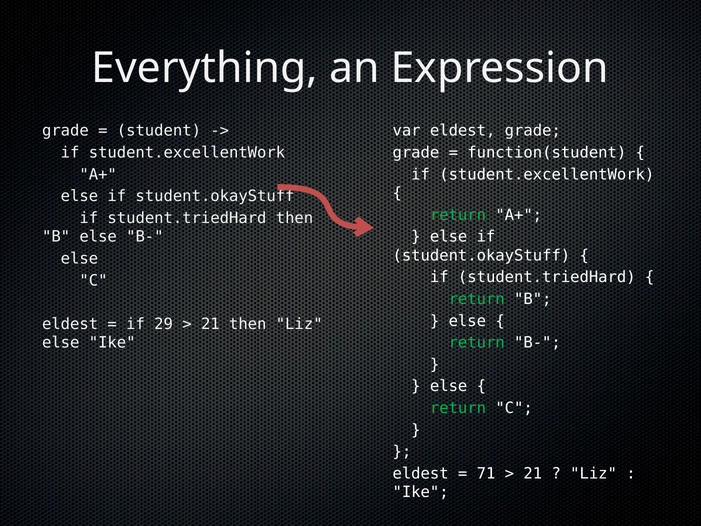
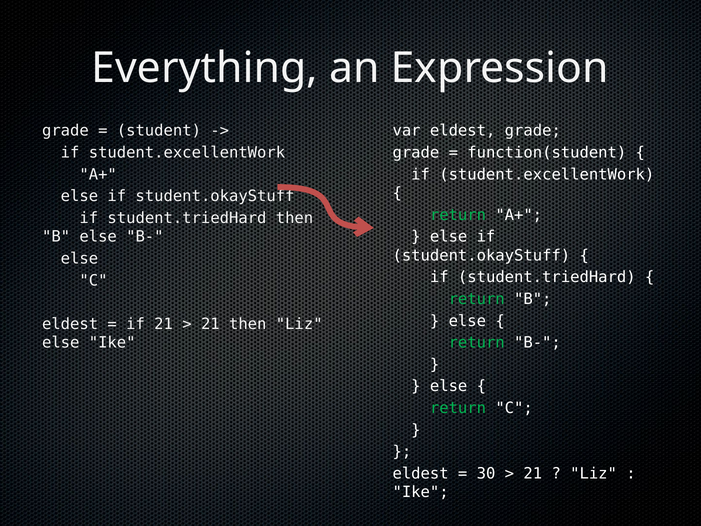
if 29: 29 -> 21
71: 71 -> 30
